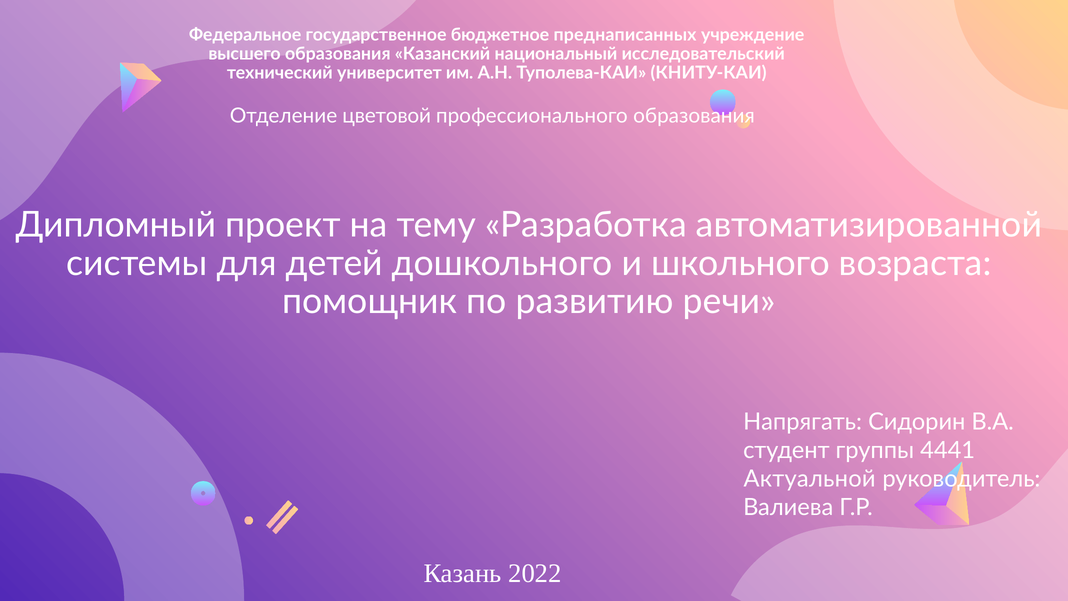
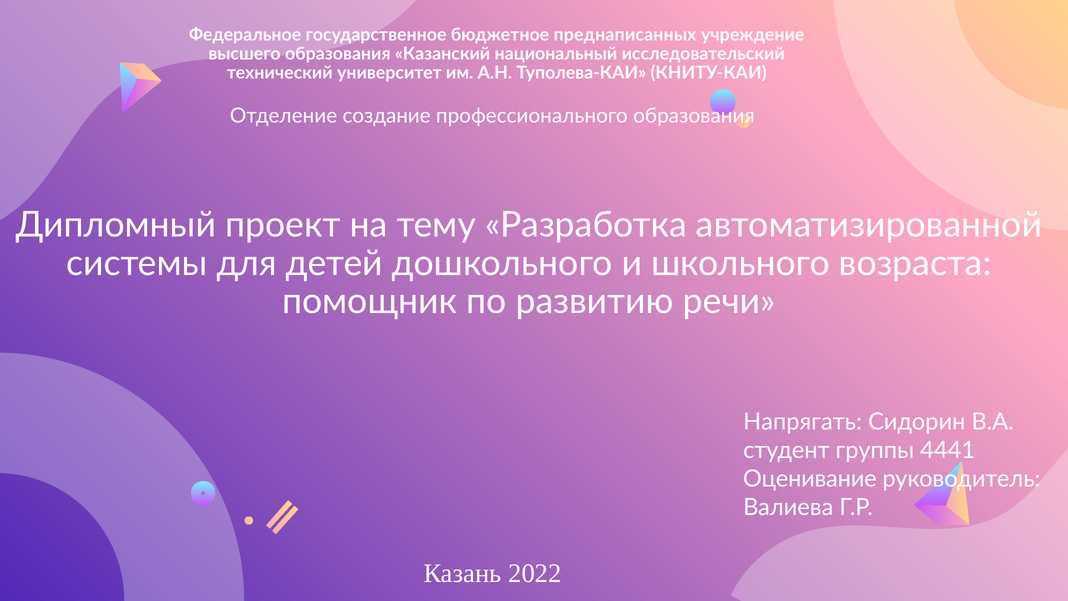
цветовой: цветовой -> создание
Актуальной: Актуальной -> Оценивание
